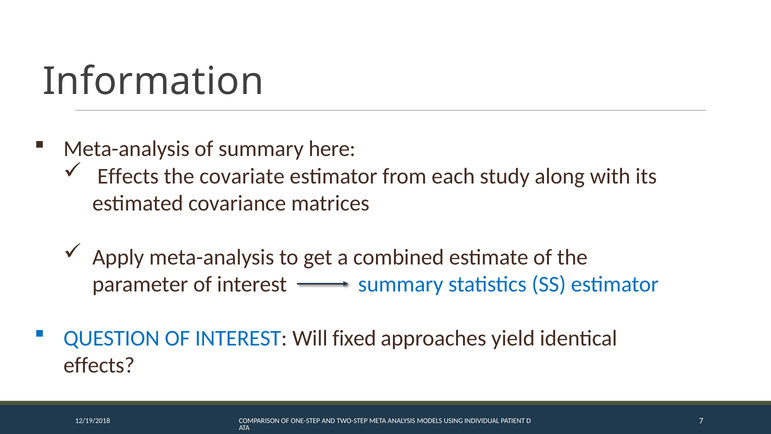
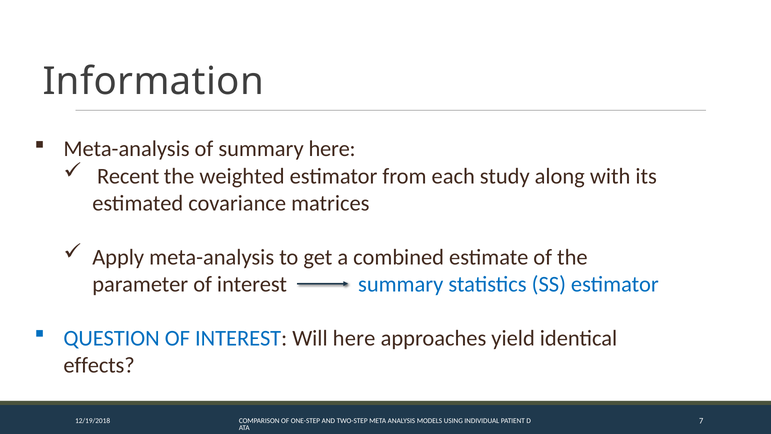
Effects at (128, 176): Effects -> Recent
covariate: covariate -> weighted
Will fixed: fixed -> here
